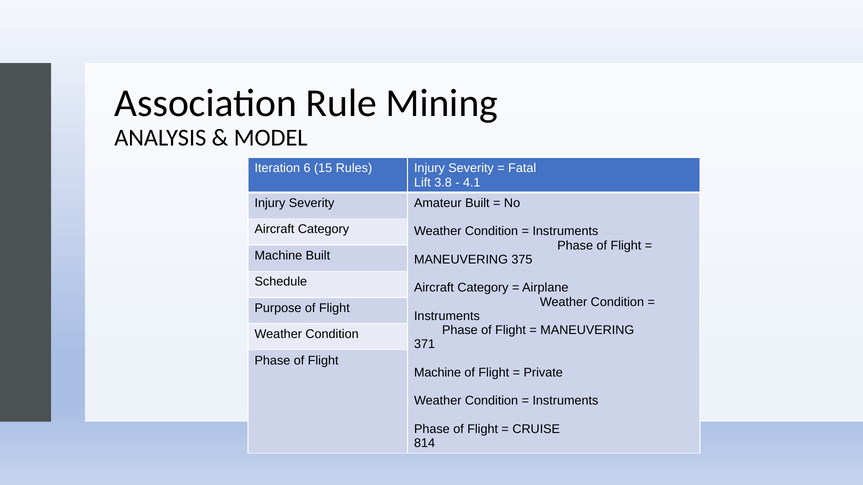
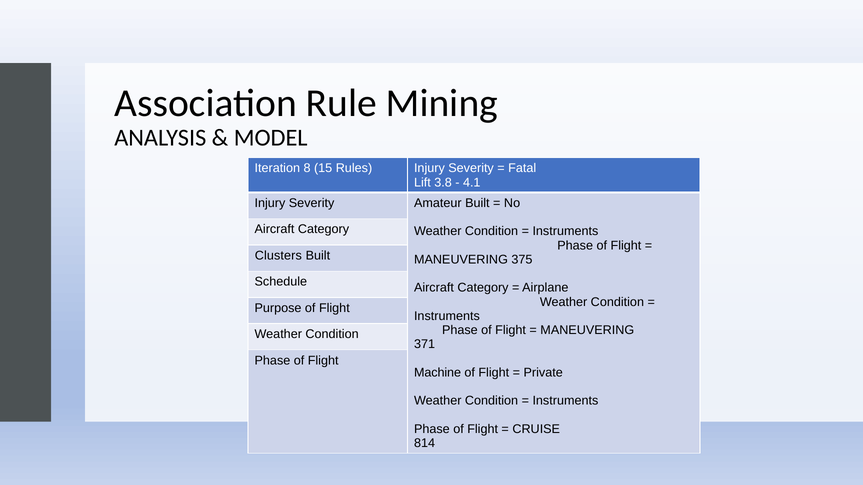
6: 6 -> 8
Machine at (278, 256): Machine -> Clusters
